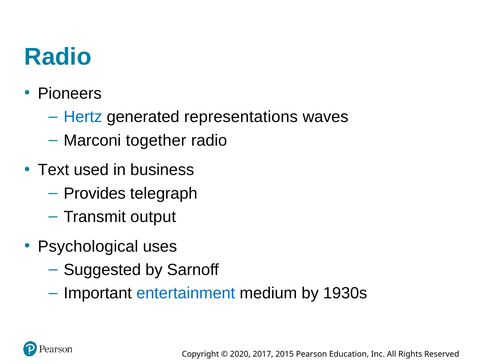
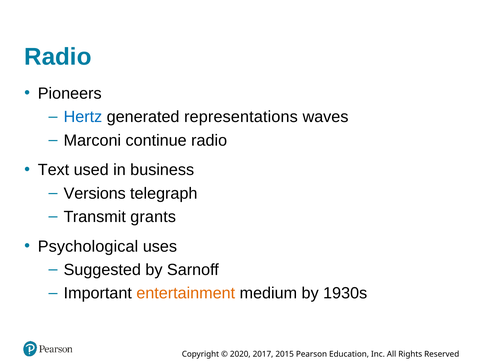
together: together -> continue
Provides: Provides -> Versions
output: output -> grants
entertainment colour: blue -> orange
